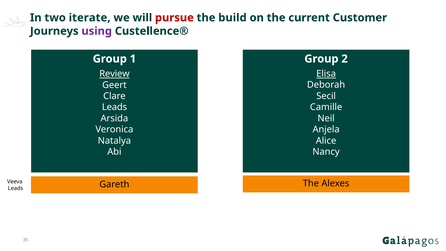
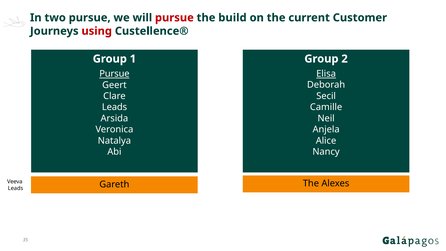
two iterate: iterate -> pursue
using colour: purple -> red
Review at (114, 74): Review -> Pursue
